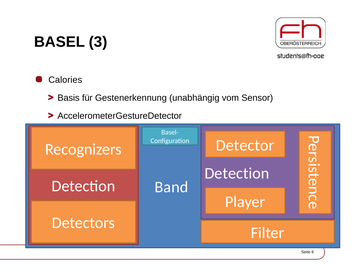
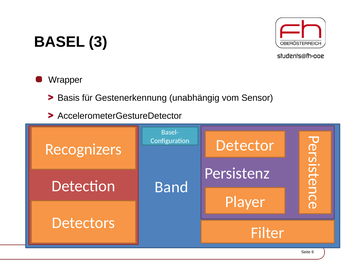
Calories: Calories -> Wrapper
Detection at (237, 173): Detection -> Persistenz
